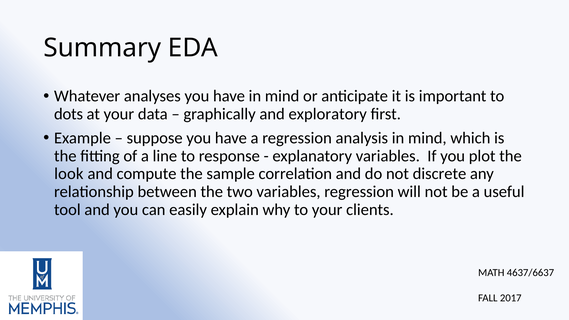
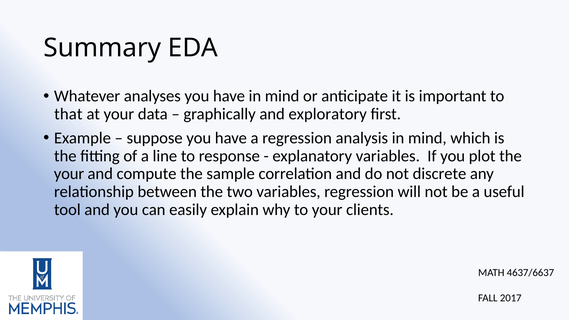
dots: dots -> that
look at (69, 174): look -> your
